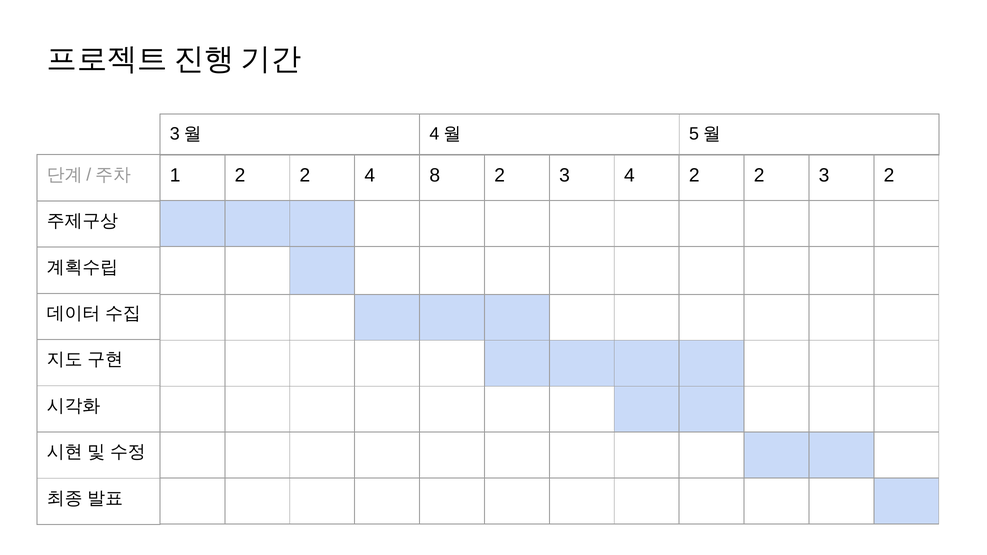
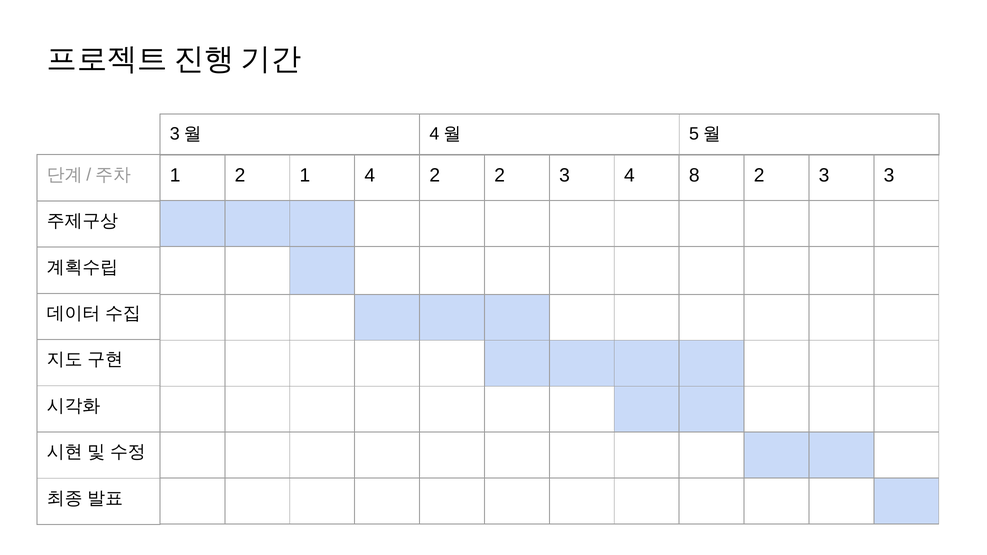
1 2 2: 2 -> 1
4 8: 8 -> 2
4 2: 2 -> 8
3 2: 2 -> 3
